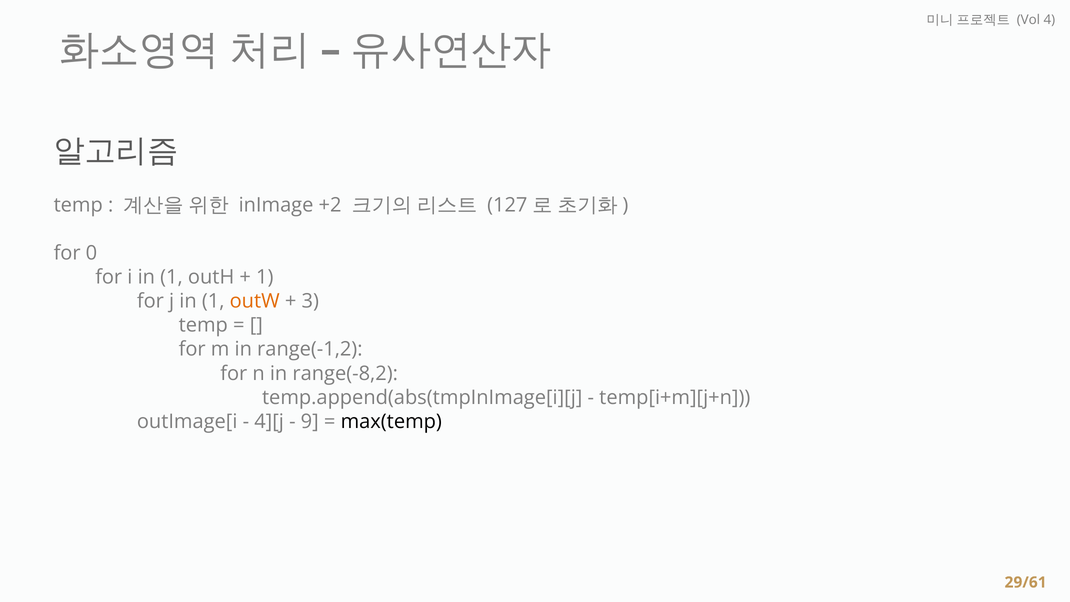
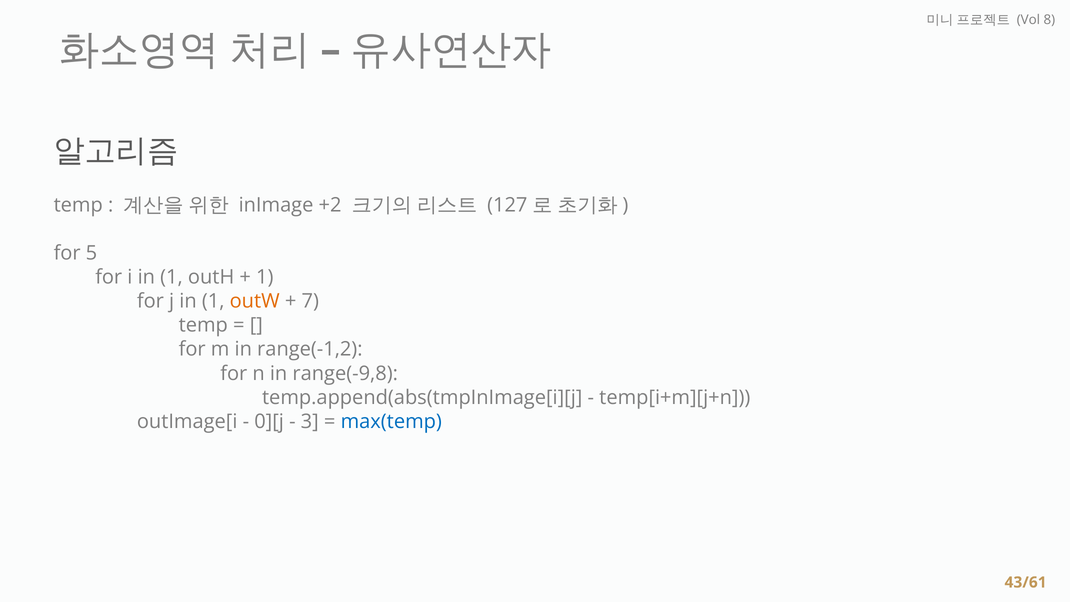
4: 4 -> 8
0: 0 -> 5
3: 3 -> 7
range(-8,2: range(-8,2 -> range(-9,8
4][j: 4][j -> 0][j
9: 9 -> 3
max(temp colour: black -> blue
29/61: 29/61 -> 43/61
